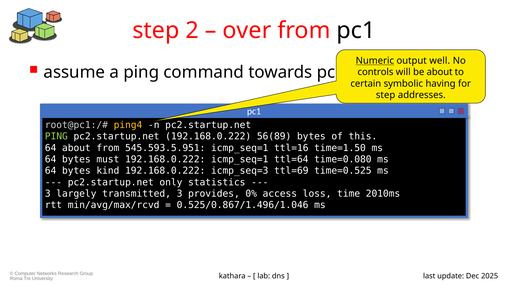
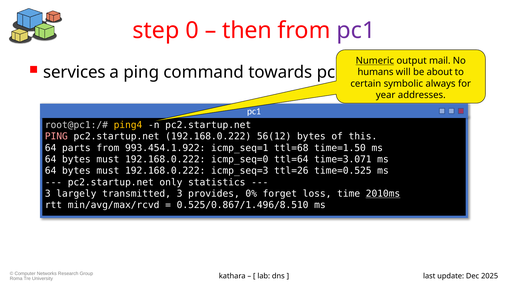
2: 2 -> 0
over: over -> then
pc1 at (356, 30) colour: black -> purple
well: well -> mail
assume: assume -> services
controls: controls -> humans
having: having -> always
step at (386, 95): step -> year
PING at (56, 136) colour: light green -> pink
56(89: 56(89 -> 56(12
64 about: about -> parts
545.593.5.951: 545.593.5.951 -> 993.454.1.922
ttl=16: ttl=16 -> ttl=68
192.168.0.222 icmp_seq=1: icmp_seq=1 -> icmp_seq=0
time=0.080: time=0.080 -> time=3.071
kind at (108, 171): kind -> must
ttl=69: ttl=69 -> ttl=26
access: access -> forget
2010ms underline: none -> present
0.525/0.867/1.496/1.046: 0.525/0.867/1.496/1.046 -> 0.525/0.867/1.496/8.510
